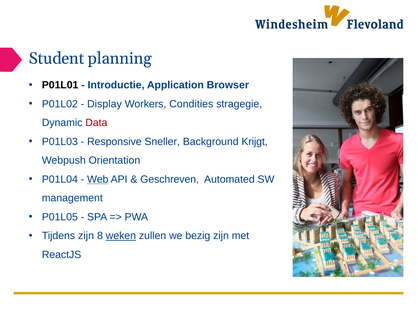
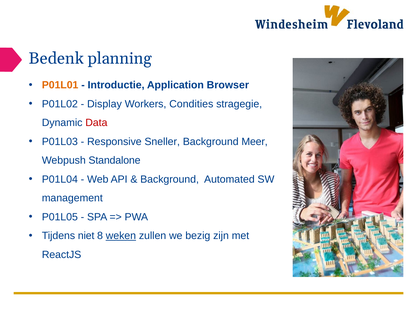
Student: Student -> Bedenk
P01L01 colour: black -> orange
Krijgt: Krijgt -> Meer
Orientation: Orientation -> Standalone
Web underline: present -> none
Geschreven at (170, 179): Geschreven -> Background
Tijdens zijn: zijn -> niet
